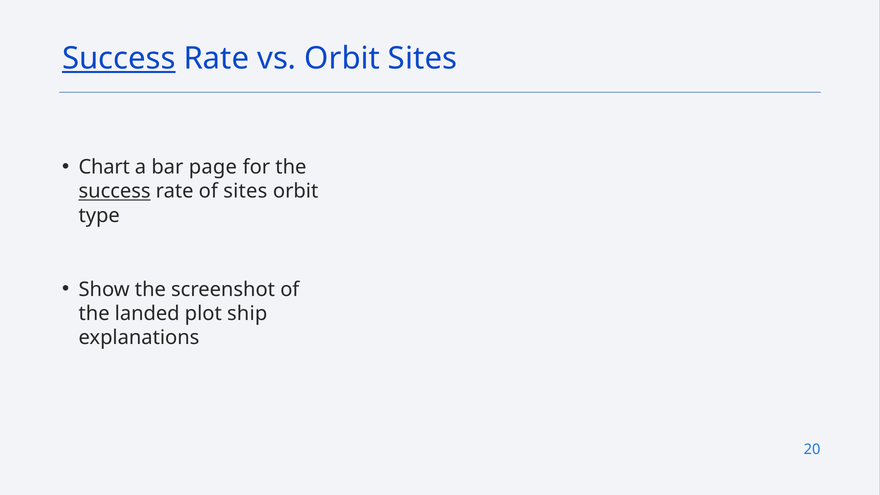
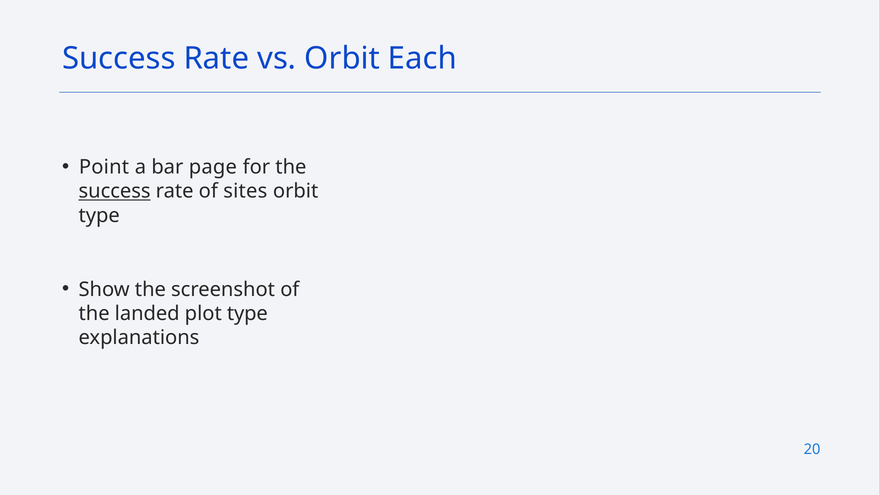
Success at (119, 59) underline: present -> none
Orbit Sites: Sites -> Each
Chart: Chart -> Point
plot ship: ship -> type
